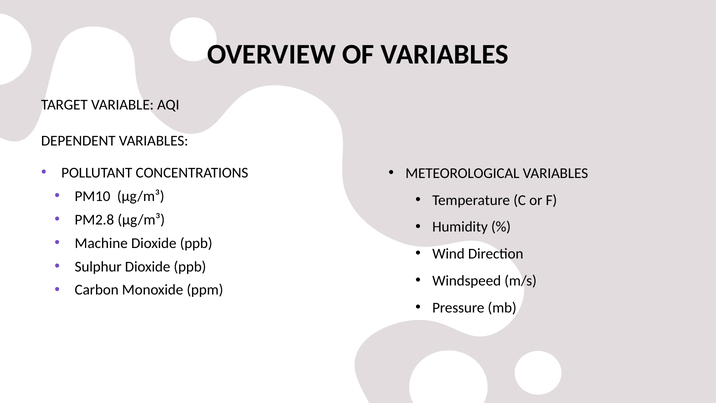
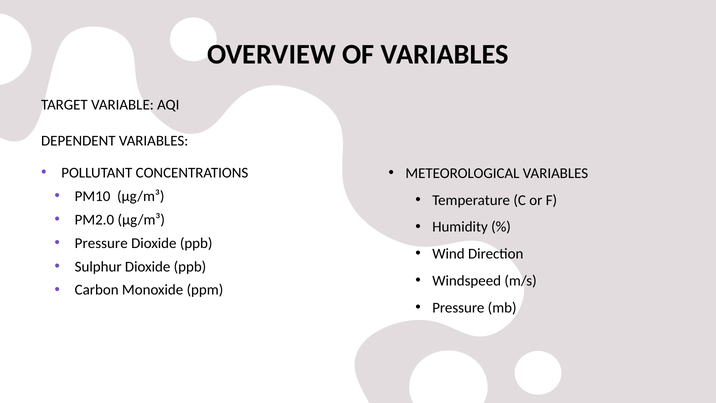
PM2.8: PM2.8 -> PM2.0
Machine at (101, 243): Machine -> Pressure
